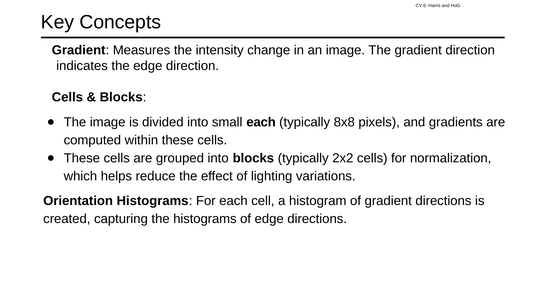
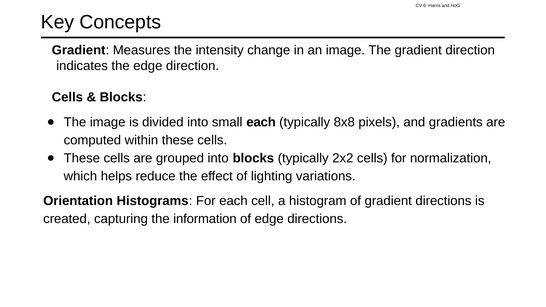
the histograms: histograms -> information
